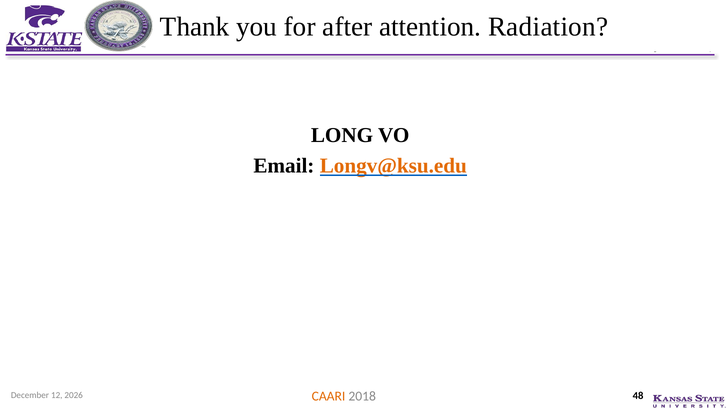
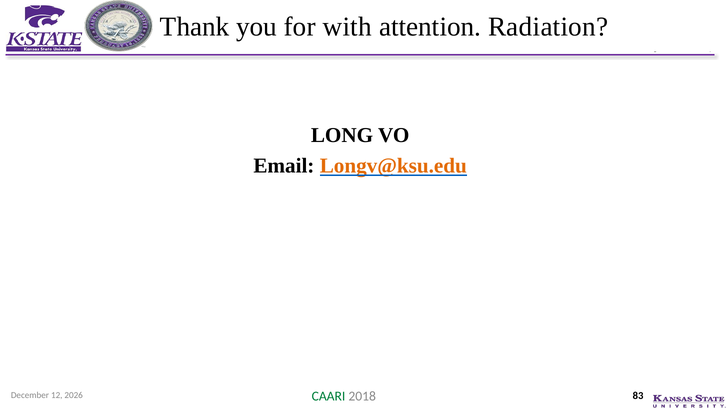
after: after -> with
CAARI colour: orange -> green
48: 48 -> 83
